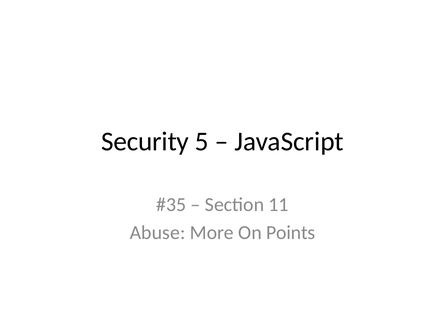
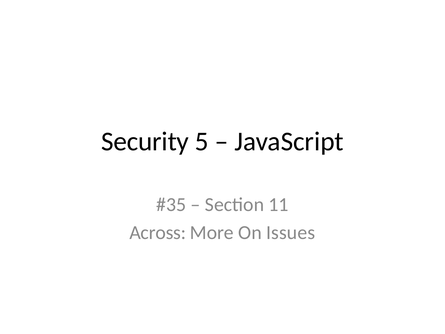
Abuse: Abuse -> Across
Points: Points -> Issues
